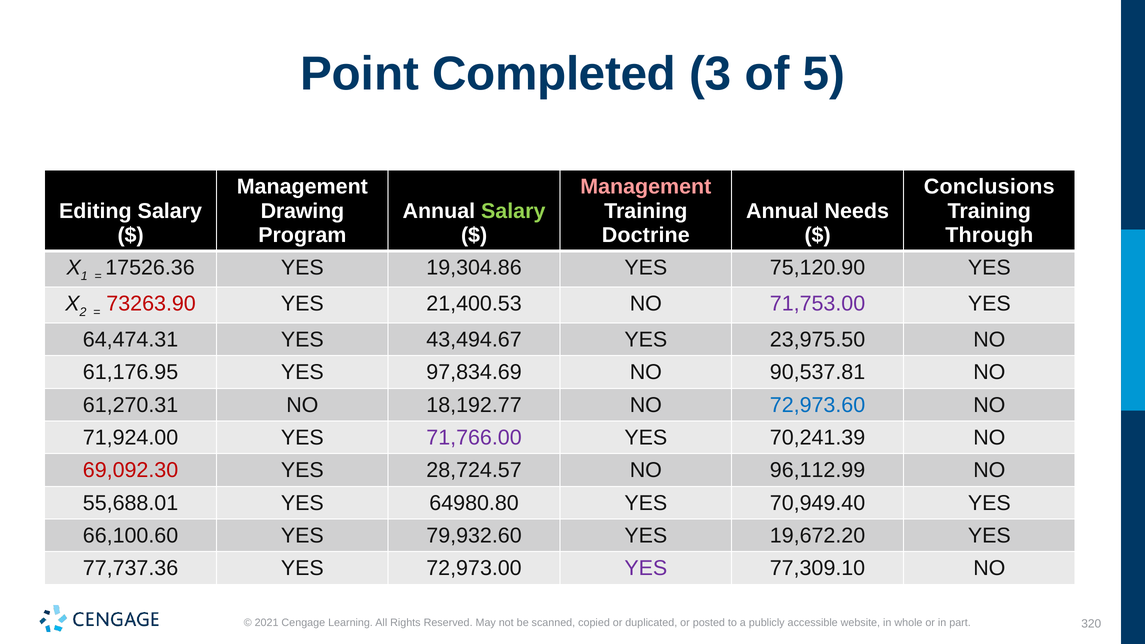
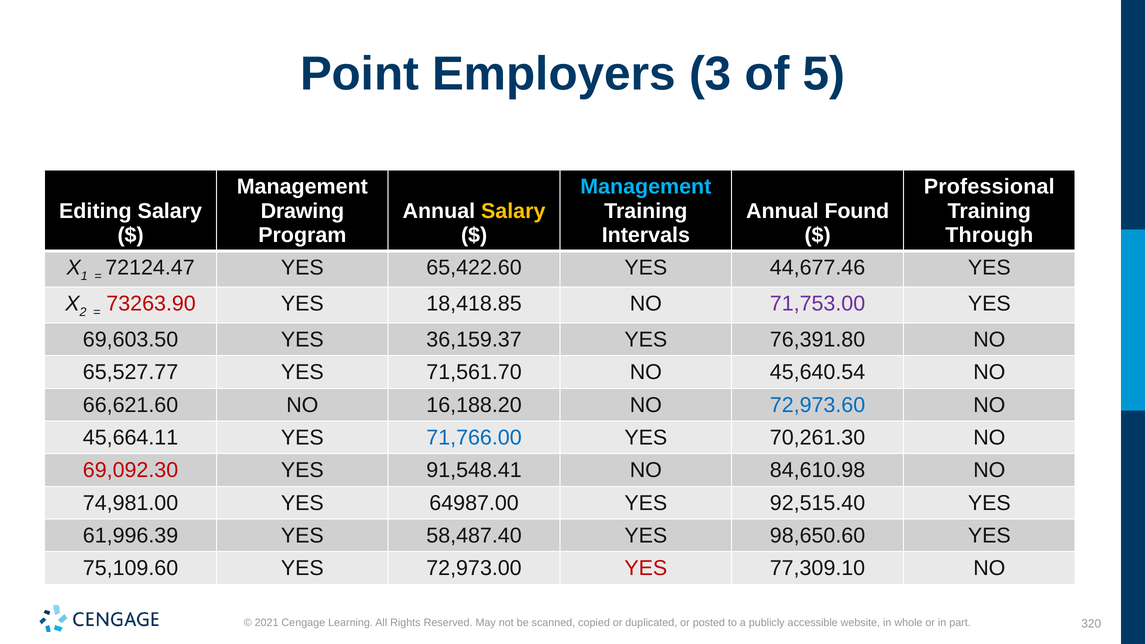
Completed: Completed -> Employers
Management at (646, 187) colour: pink -> light blue
Conclusions: Conclusions -> Professional
Salary at (513, 211) colour: light green -> yellow
Needs: Needs -> Found
Doctrine: Doctrine -> Intervals
17526.36: 17526.36 -> 72124.47
19,304.86: 19,304.86 -> 65,422.60
75,120.90: 75,120.90 -> 44,677.46
21,400.53: 21,400.53 -> 18,418.85
64,474.31: 64,474.31 -> 69,603.50
43,494.67: 43,494.67 -> 36,159.37
23,975.50: 23,975.50 -> 76,391.80
61,176.95: 61,176.95 -> 65,527.77
97,834.69: 97,834.69 -> 71,561.70
90,537.81: 90,537.81 -> 45,640.54
61,270.31: 61,270.31 -> 66,621.60
18,192.77: 18,192.77 -> 16,188.20
71,924.00: 71,924.00 -> 45,664.11
71,766.00 colour: purple -> blue
70,241.39: 70,241.39 -> 70,261.30
28,724.57: 28,724.57 -> 91,548.41
96,112.99: 96,112.99 -> 84,610.98
55,688.01: 55,688.01 -> 74,981.00
64980.80: 64980.80 -> 64987.00
70,949.40: 70,949.40 -> 92,515.40
66,100.60: 66,100.60 -> 61,996.39
79,932.60: 79,932.60 -> 58,487.40
19,672.20: 19,672.20 -> 98,650.60
77,737.36: 77,737.36 -> 75,109.60
YES at (646, 568) colour: purple -> red
